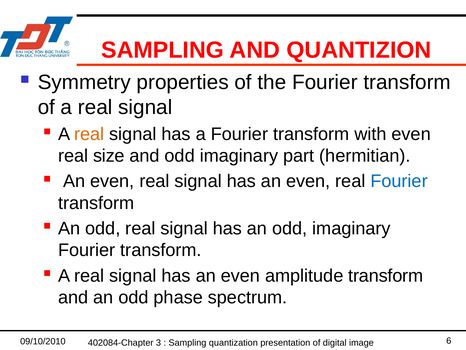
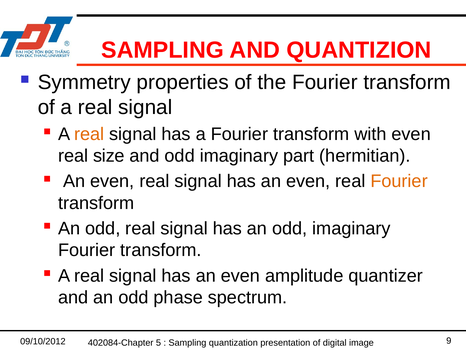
Fourier at (399, 181) colour: blue -> orange
amplitude transform: transform -> quantizer
09/10/2010: 09/10/2010 -> 09/10/2012
3: 3 -> 5
6: 6 -> 9
